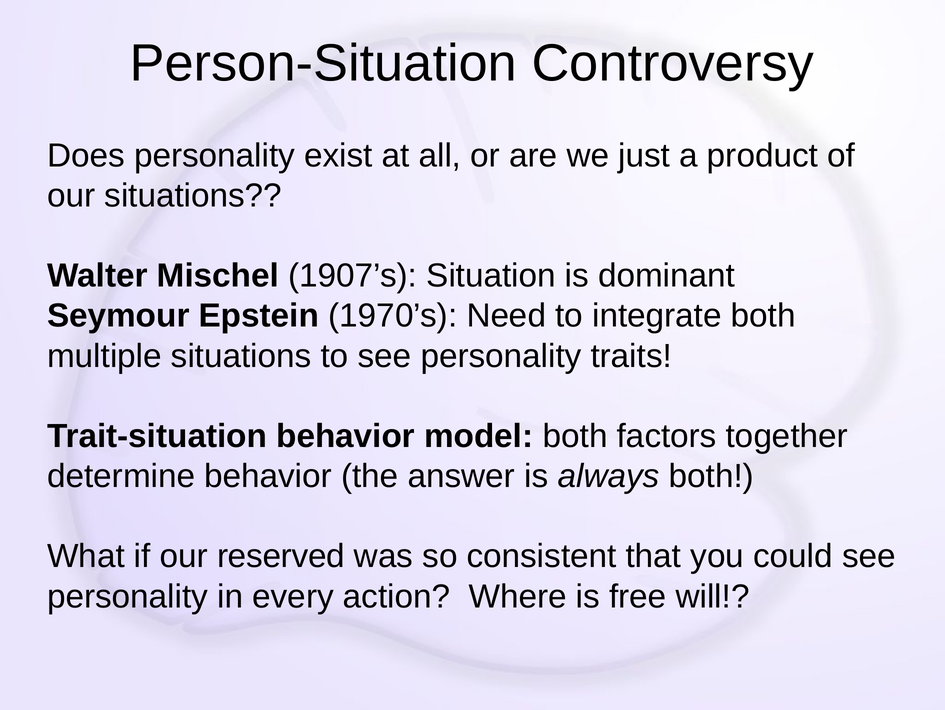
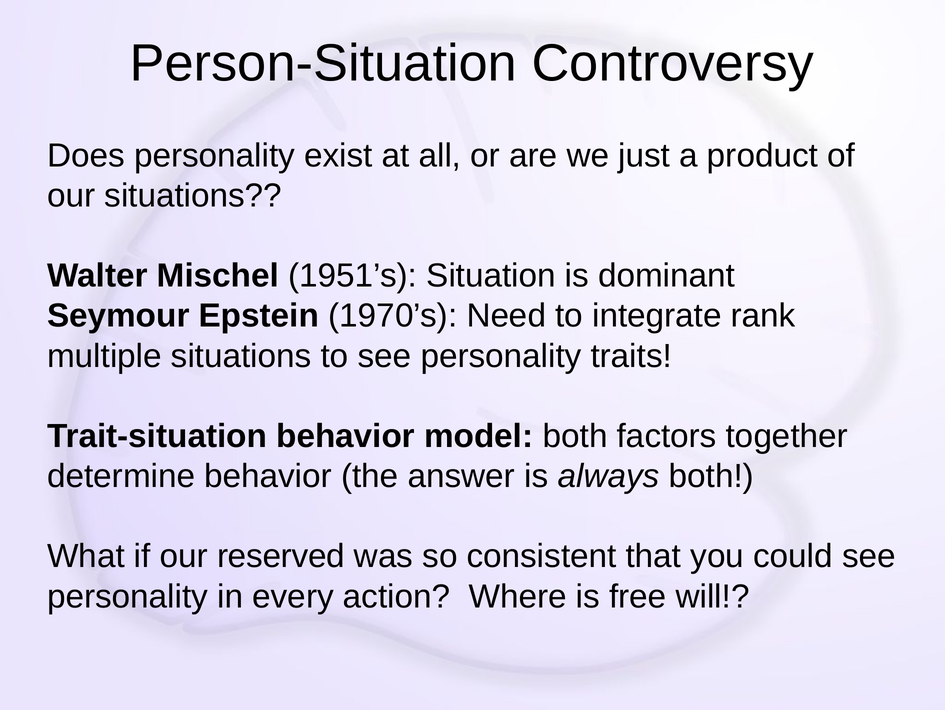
1907’s: 1907’s -> 1951’s
integrate both: both -> rank
